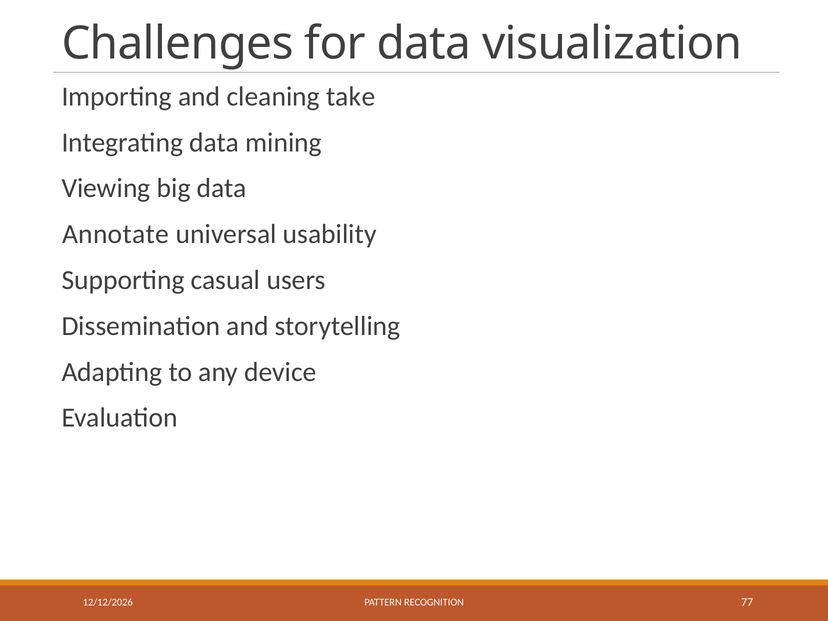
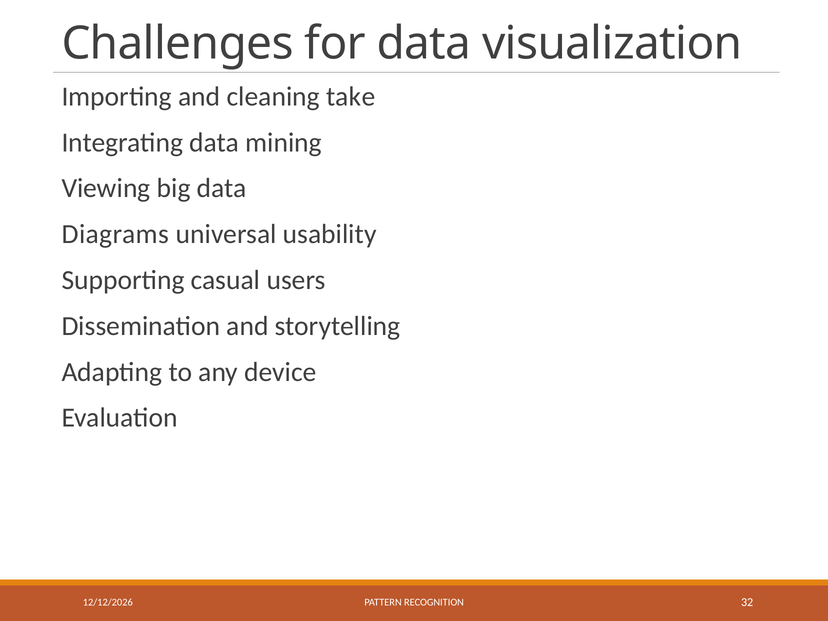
Annotate: Annotate -> Diagrams
77: 77 -> 32
